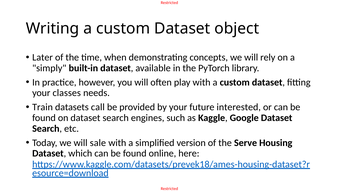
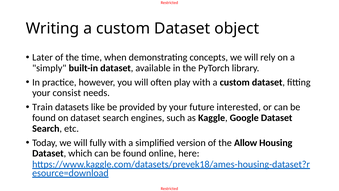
classes: classes -> consist
call: call -> like
sale: sale -> fully
Serve: Serve -> Allow
